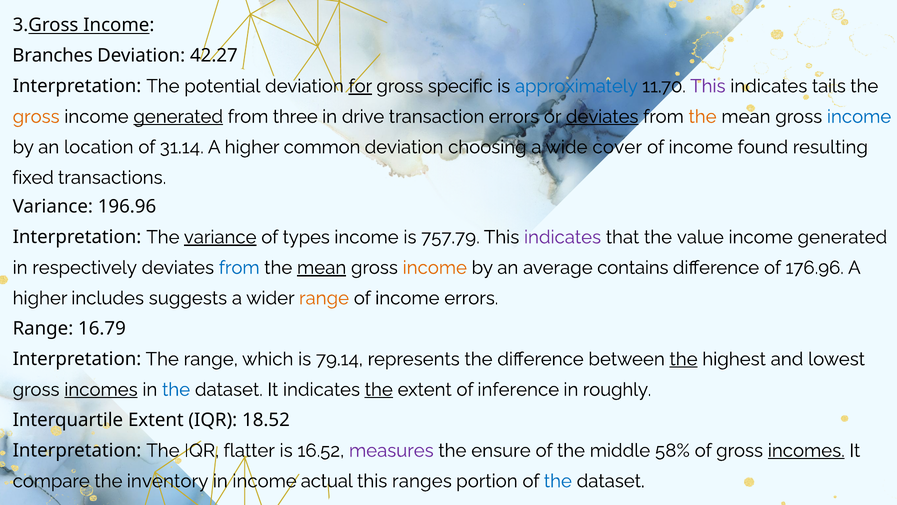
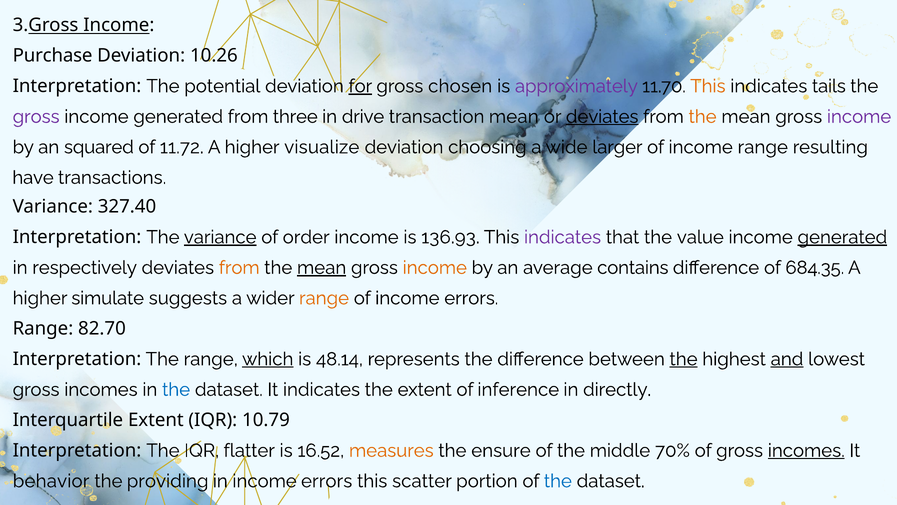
Branches: Branches -> Purchase
42.27: 42.27 -> 10.26
specific: specific -> chosen
approximately colour: blue -> purple
This at (708, 86) colour: purple -> orange
gross at (36, 117) colour: orange -> purple
generated at (178, 117) underline: present -> none
transaction errors: errors -> mean
income at (859, 117) colour: blue -> purple
location: location -> squared
31.14: 31.14 -> 11.72
common: common -> visualize
cover: cover -> larger
income found: found -> range
fixed: fixed -> have
196.96: 196.96 -> 327.40
types: types -> order
757.79: 757.79 -> 136.93
generated at (842, 237) underline: none -> present
from at (239, 267) colour: blue -> orange
176.96: 176.96 -> 684.35
includes: includes -> simulate
16.79: 16.79 -> 82.70
which underline: none -> present
79.14: 79.14 -> 48.14
and underline: none -> present
incomes at (101, 389) underline: present -> none
the at (379, 389) underline: present -> none
roughly: roughly -> directly
18.52: 18.52 -> 10.79
measures colour: purple -> orange
58%: 58% -> 70%
compare: compare -> behavior
inventory: inventory -> providing
in income actual: actual -> errors
ranges: ranges -> scatter
